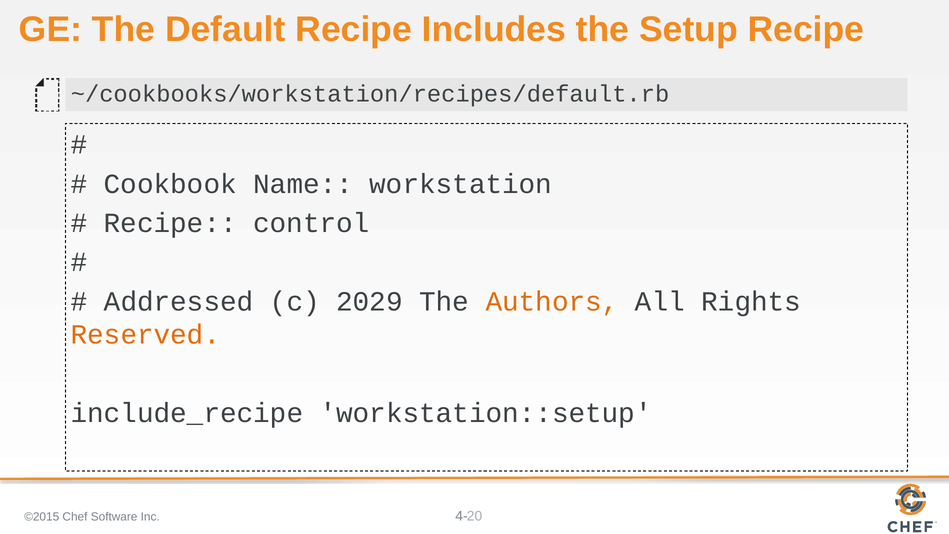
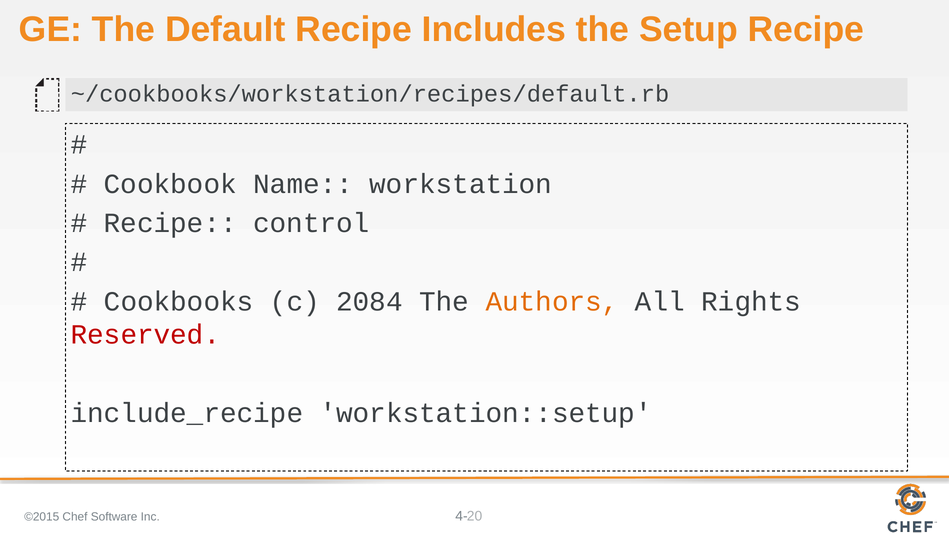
Addressed: Addressed -> Cookbooks
2029: 2029 -> 2084
Reserved colour: orange -> red
